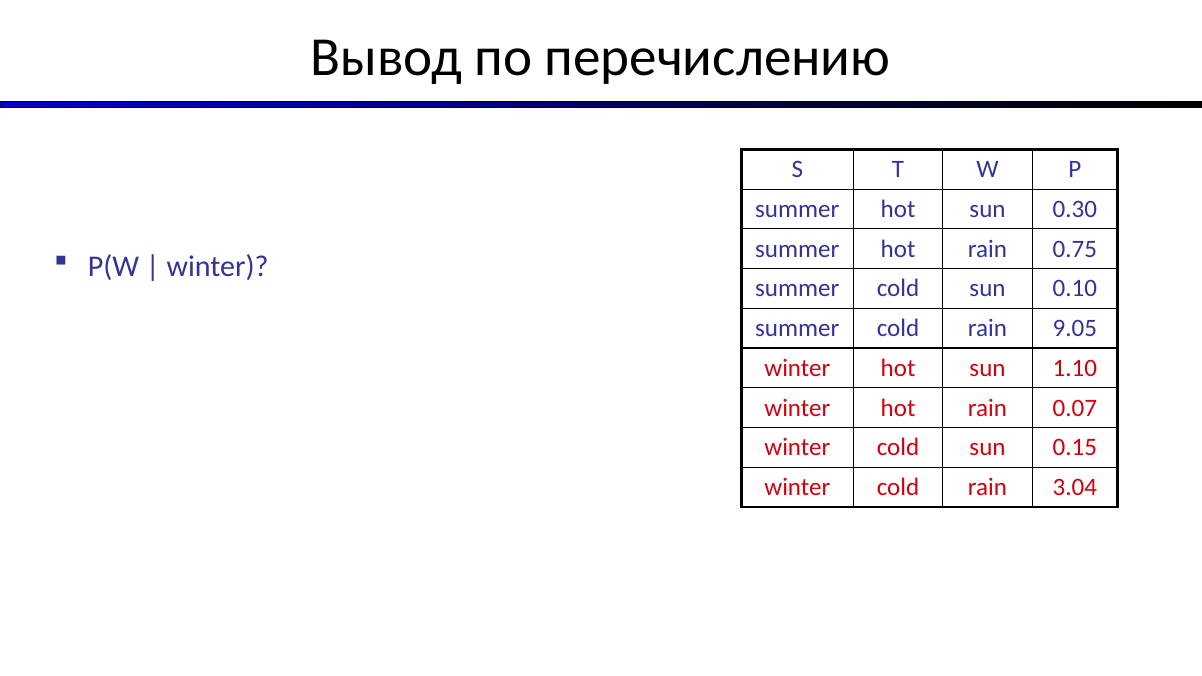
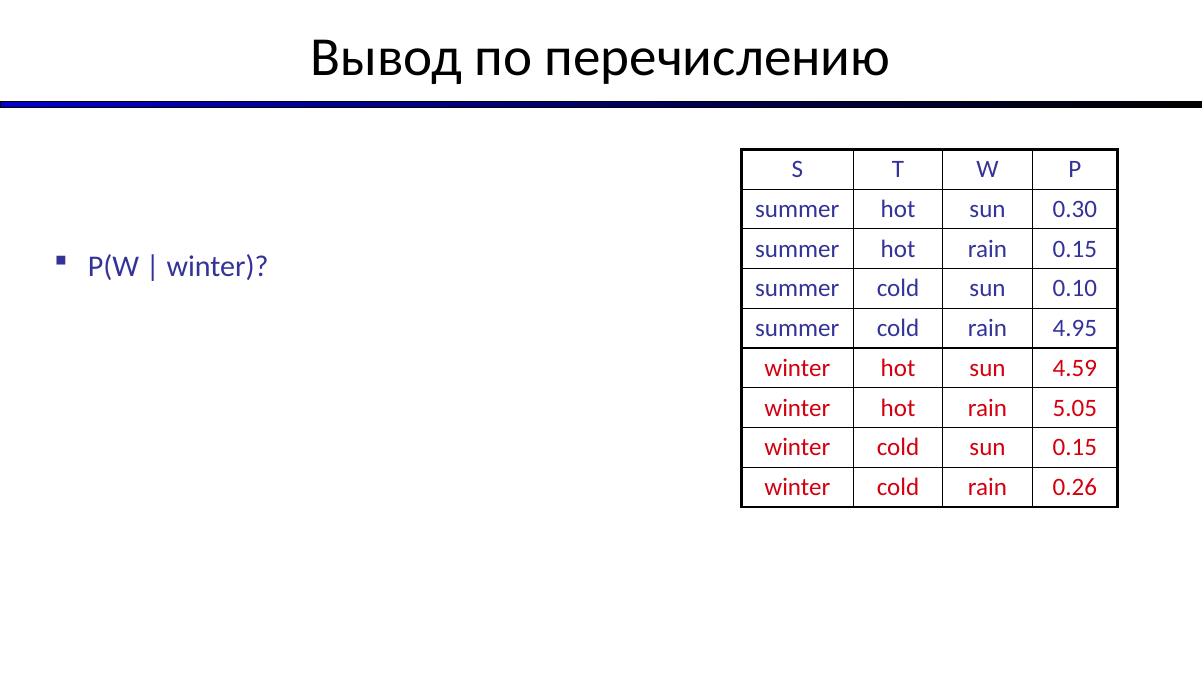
rain 0.75: 0.75 -> 0.15
9.05: 9.05 -> 4.95
1.10: 1.10 -> 4.59
0.07: 0.07 -> 5.05
3.04: 3.04 -> 0.26
